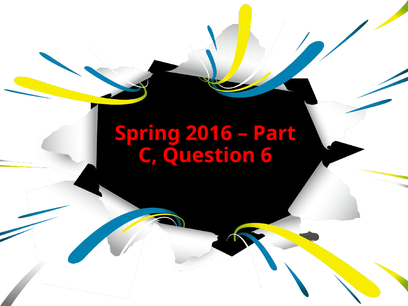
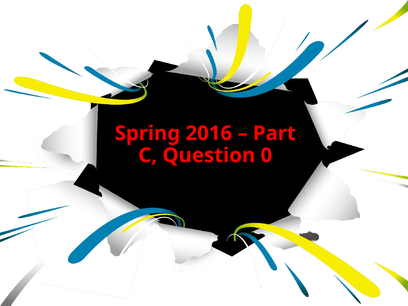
6: 6 -> 0
